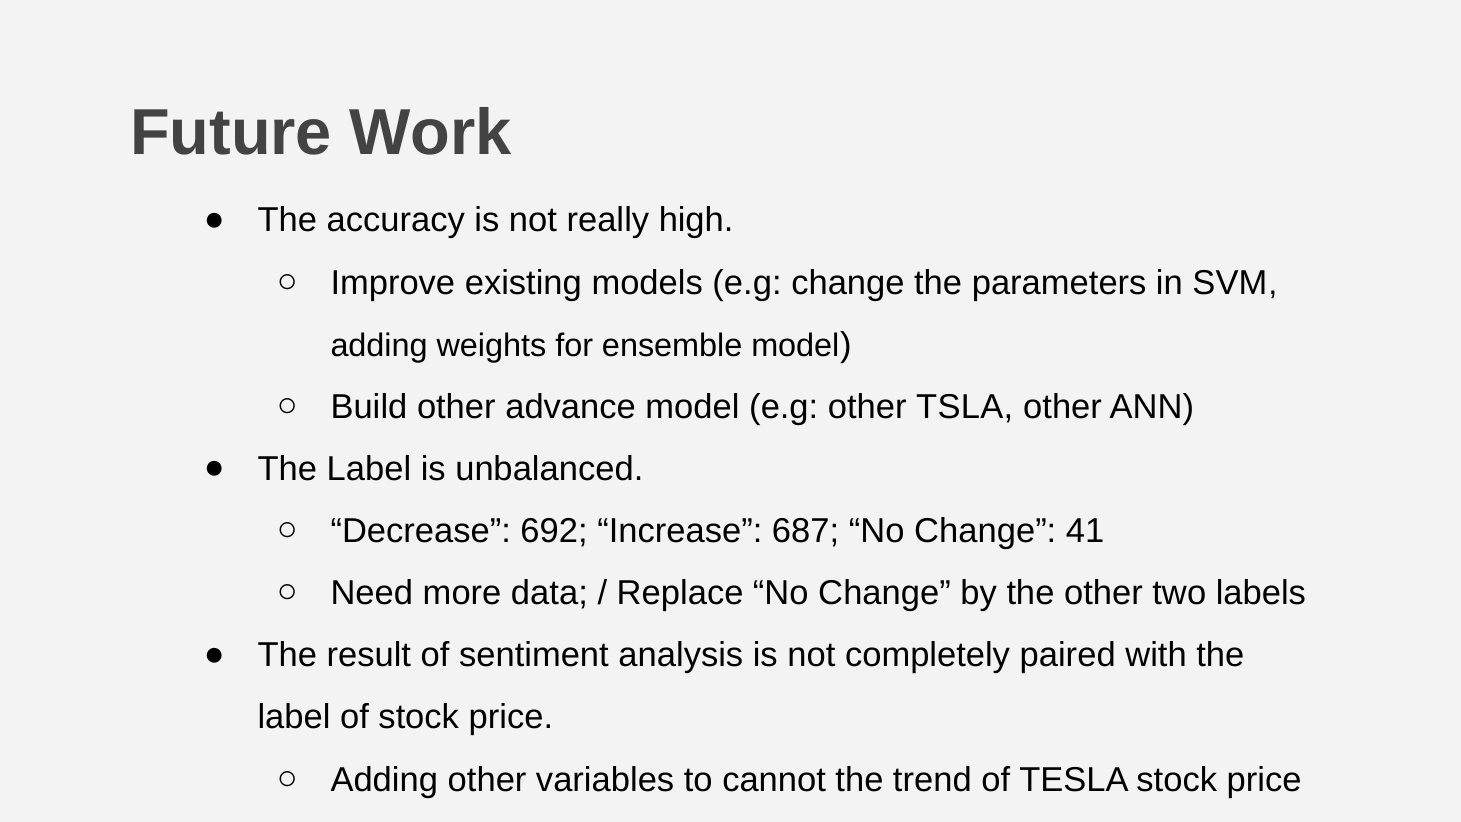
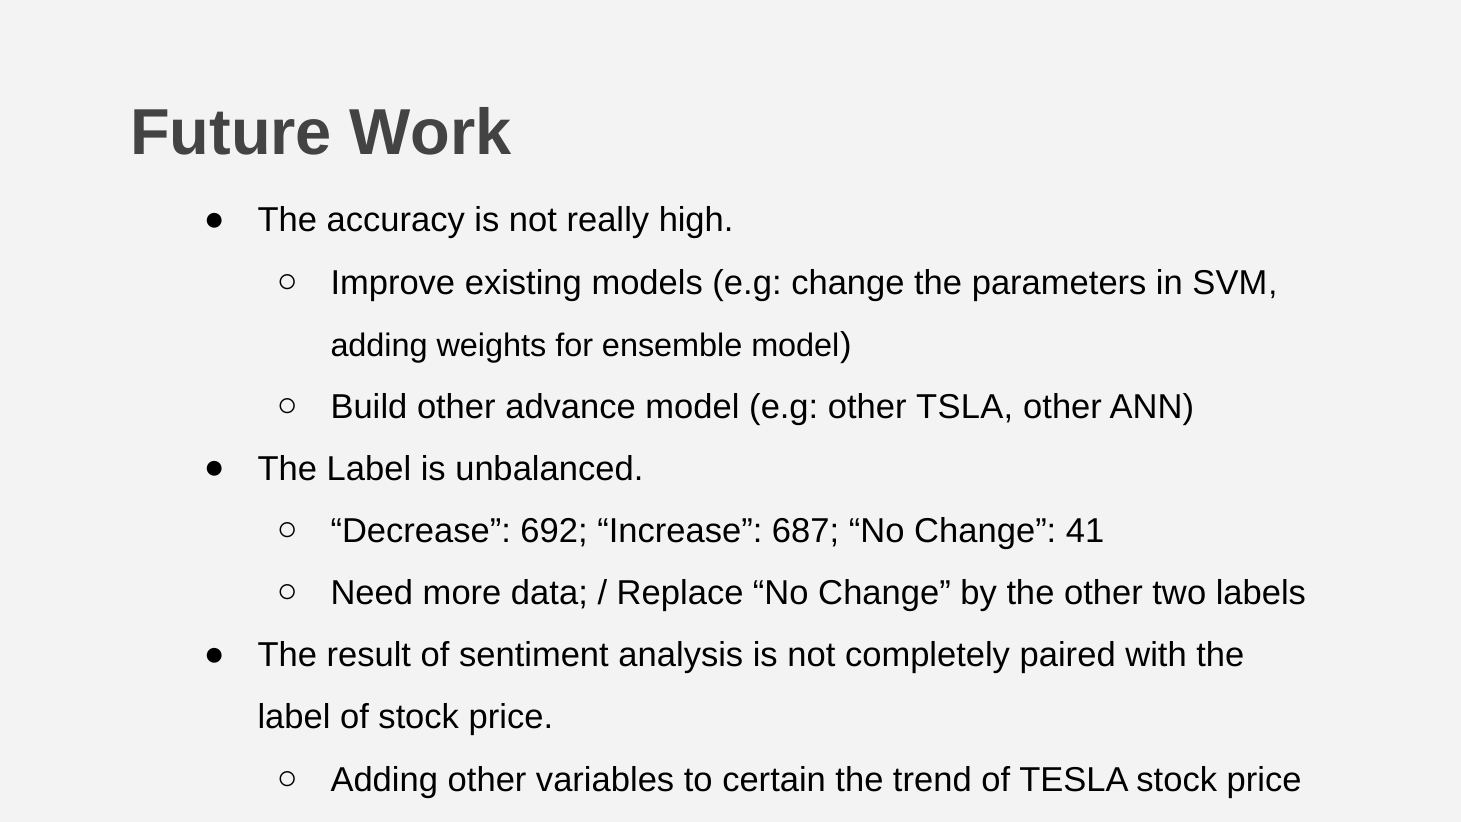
cannot: cannot -> certain
